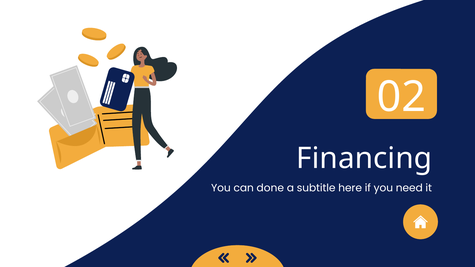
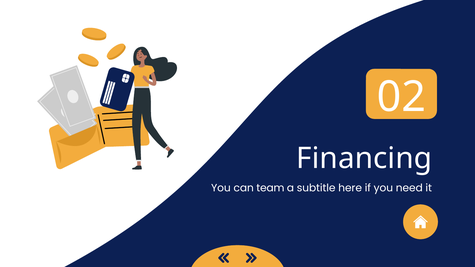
done: done -> team
